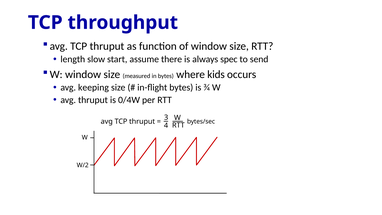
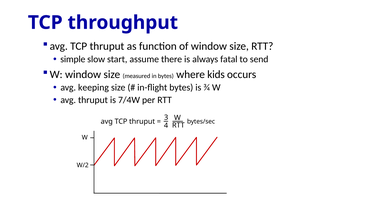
length: length -> simple
spec: spec -> fatal
0/4W: 0/4W -> 7/4W
